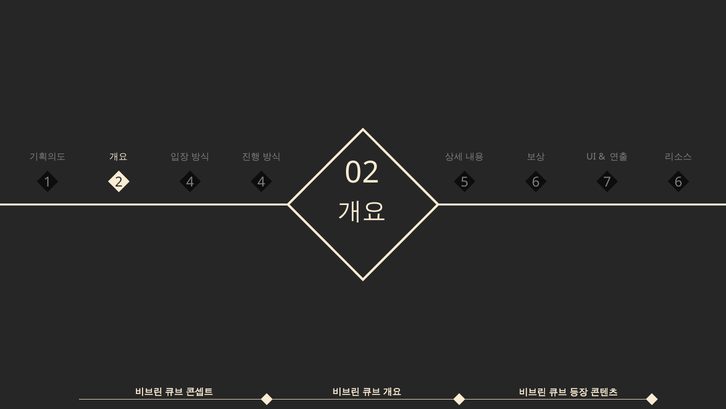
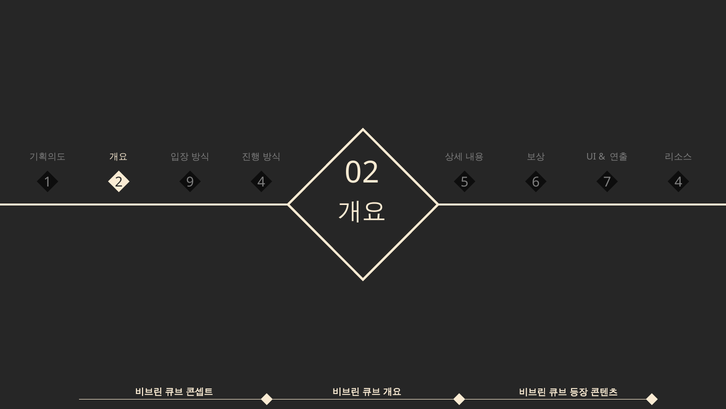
2 4: 4 -> 9
4 6: 6 -> 4
